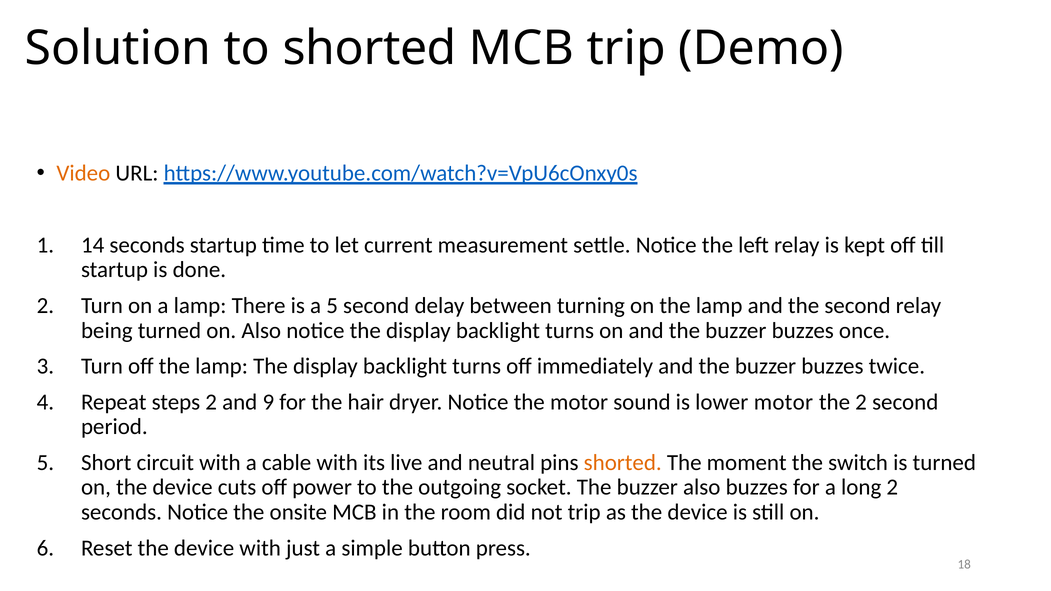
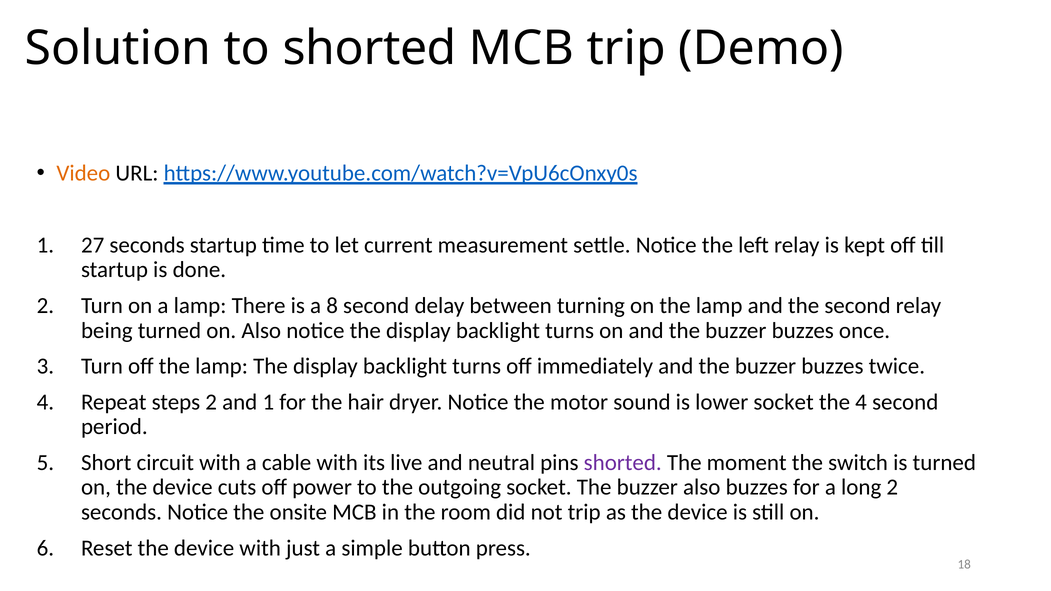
14: 14 -> 27
a 5: 5 -> 8
and 9: 9 -> 1
lower motor: motor -> socket
the 2: 2 -> 4
shorted at (623, 463) colour: orange -> purple
